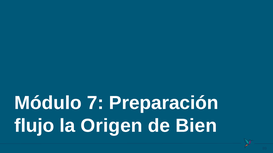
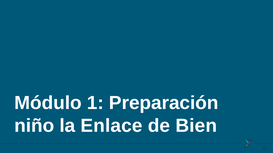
7: 7 -> 1
flujo: flujo -> niño
Origen: Origen -> Enlace
